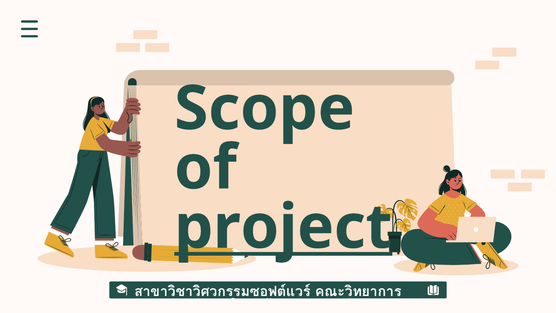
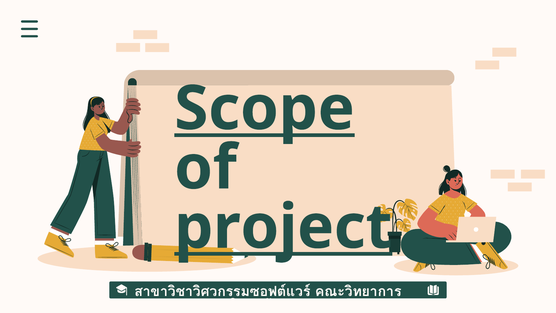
Scope underline: none -> present
